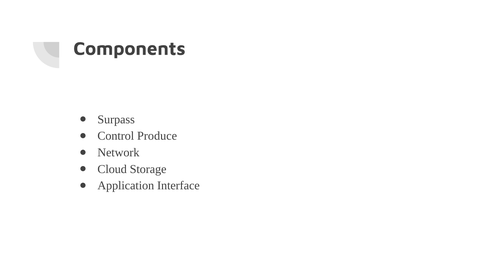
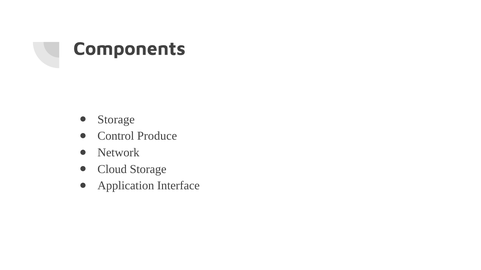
Surpass at (116, 120): Surpass -> Storage
